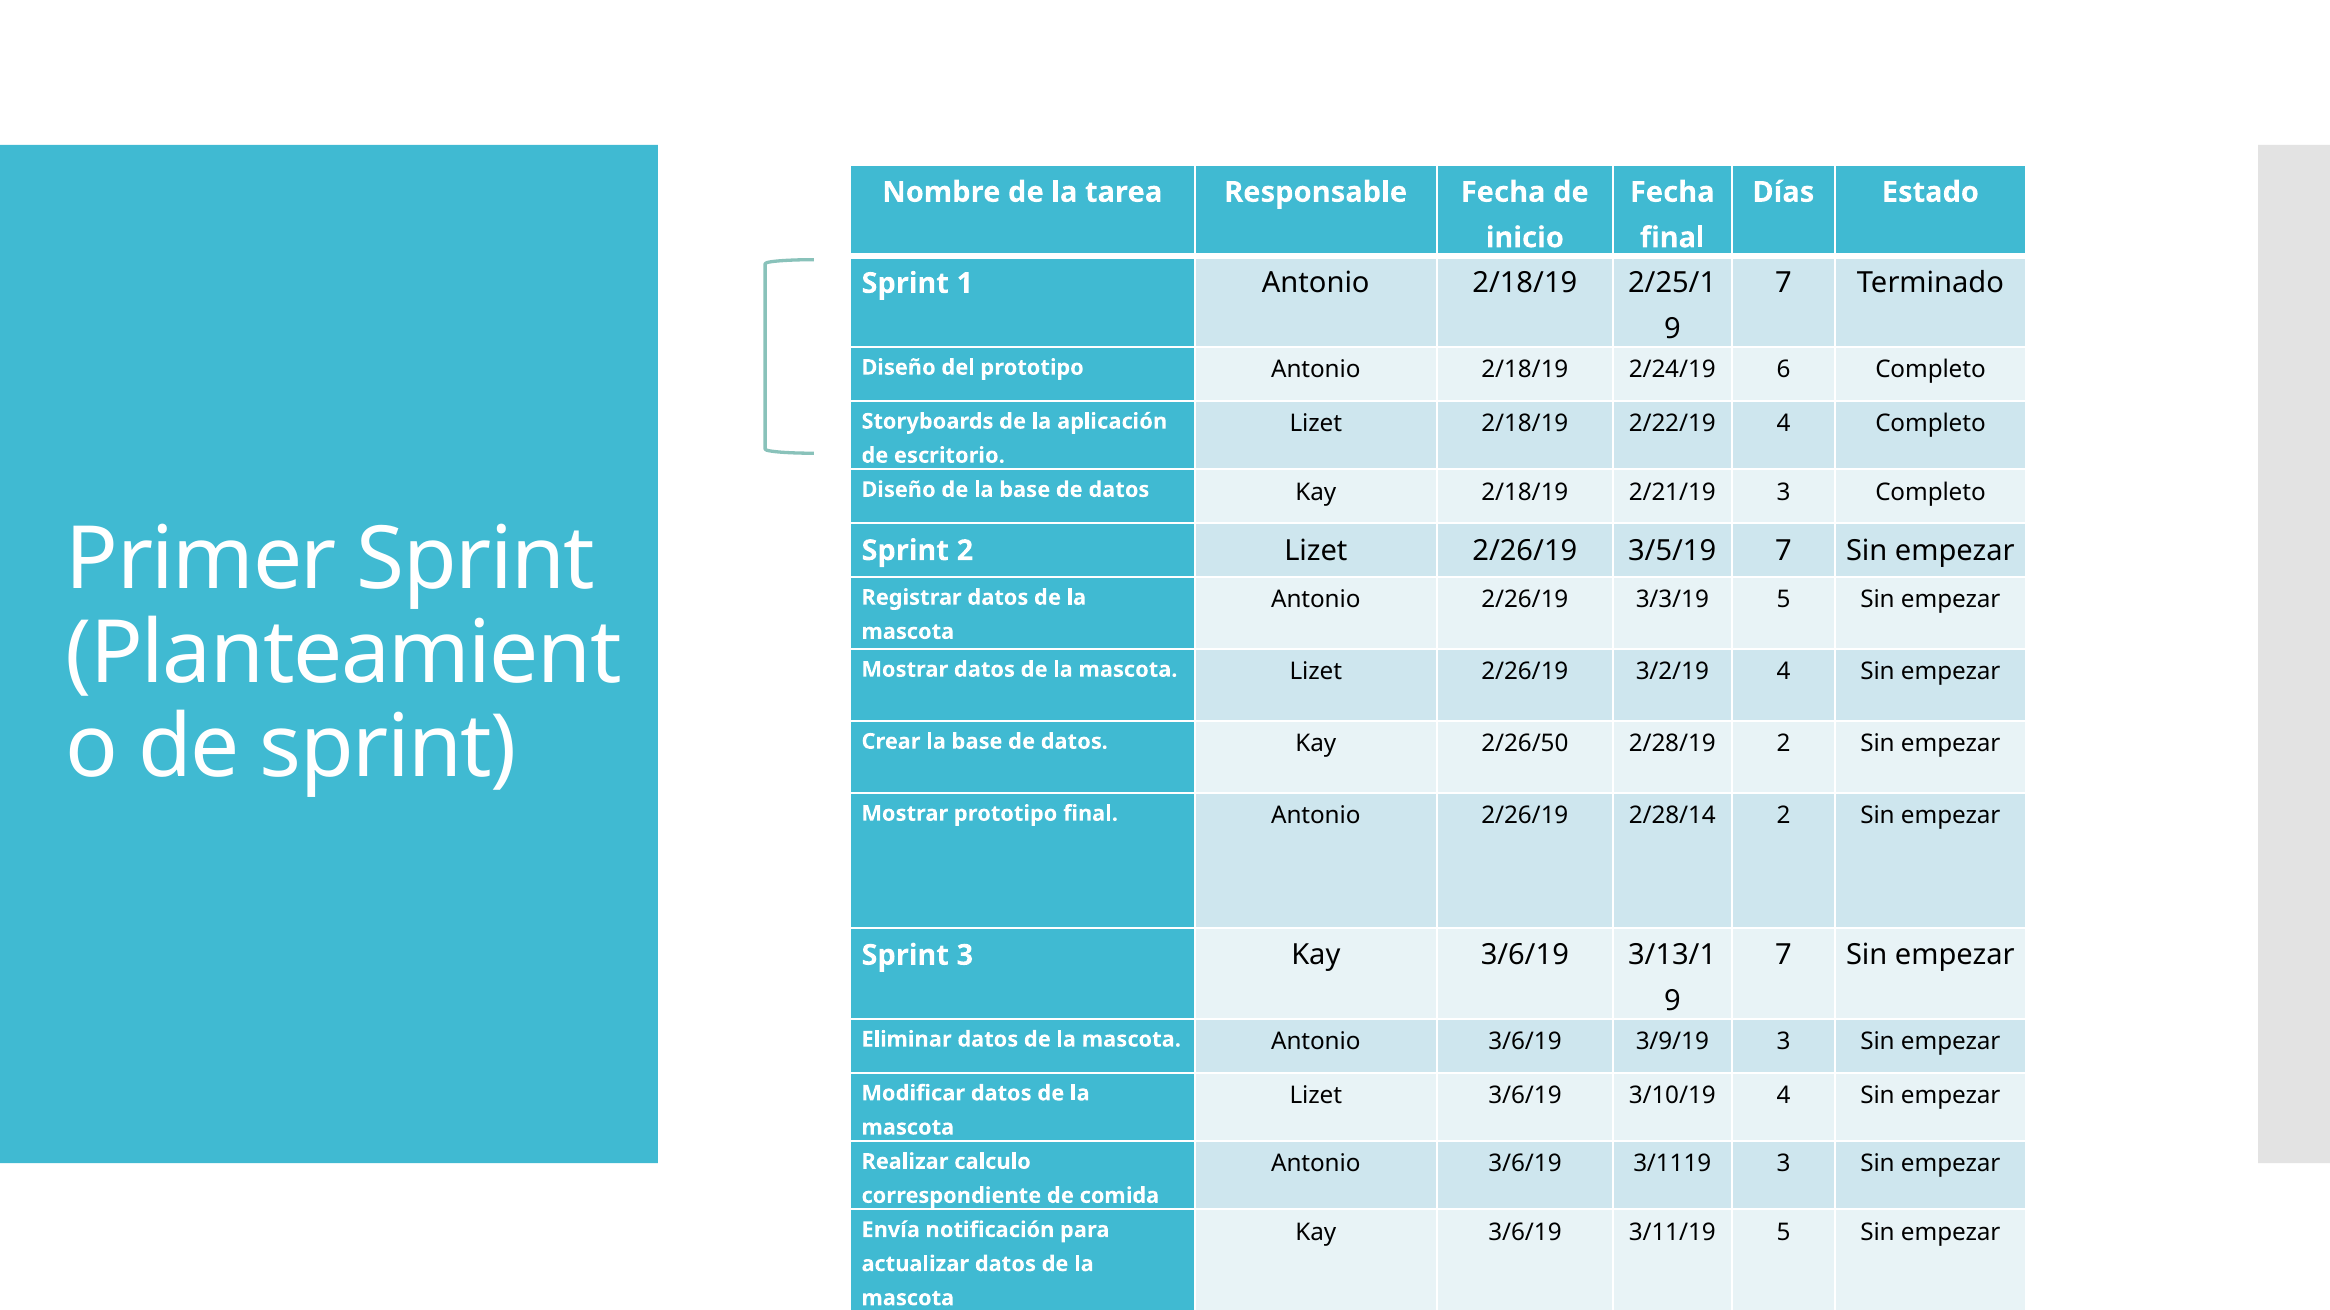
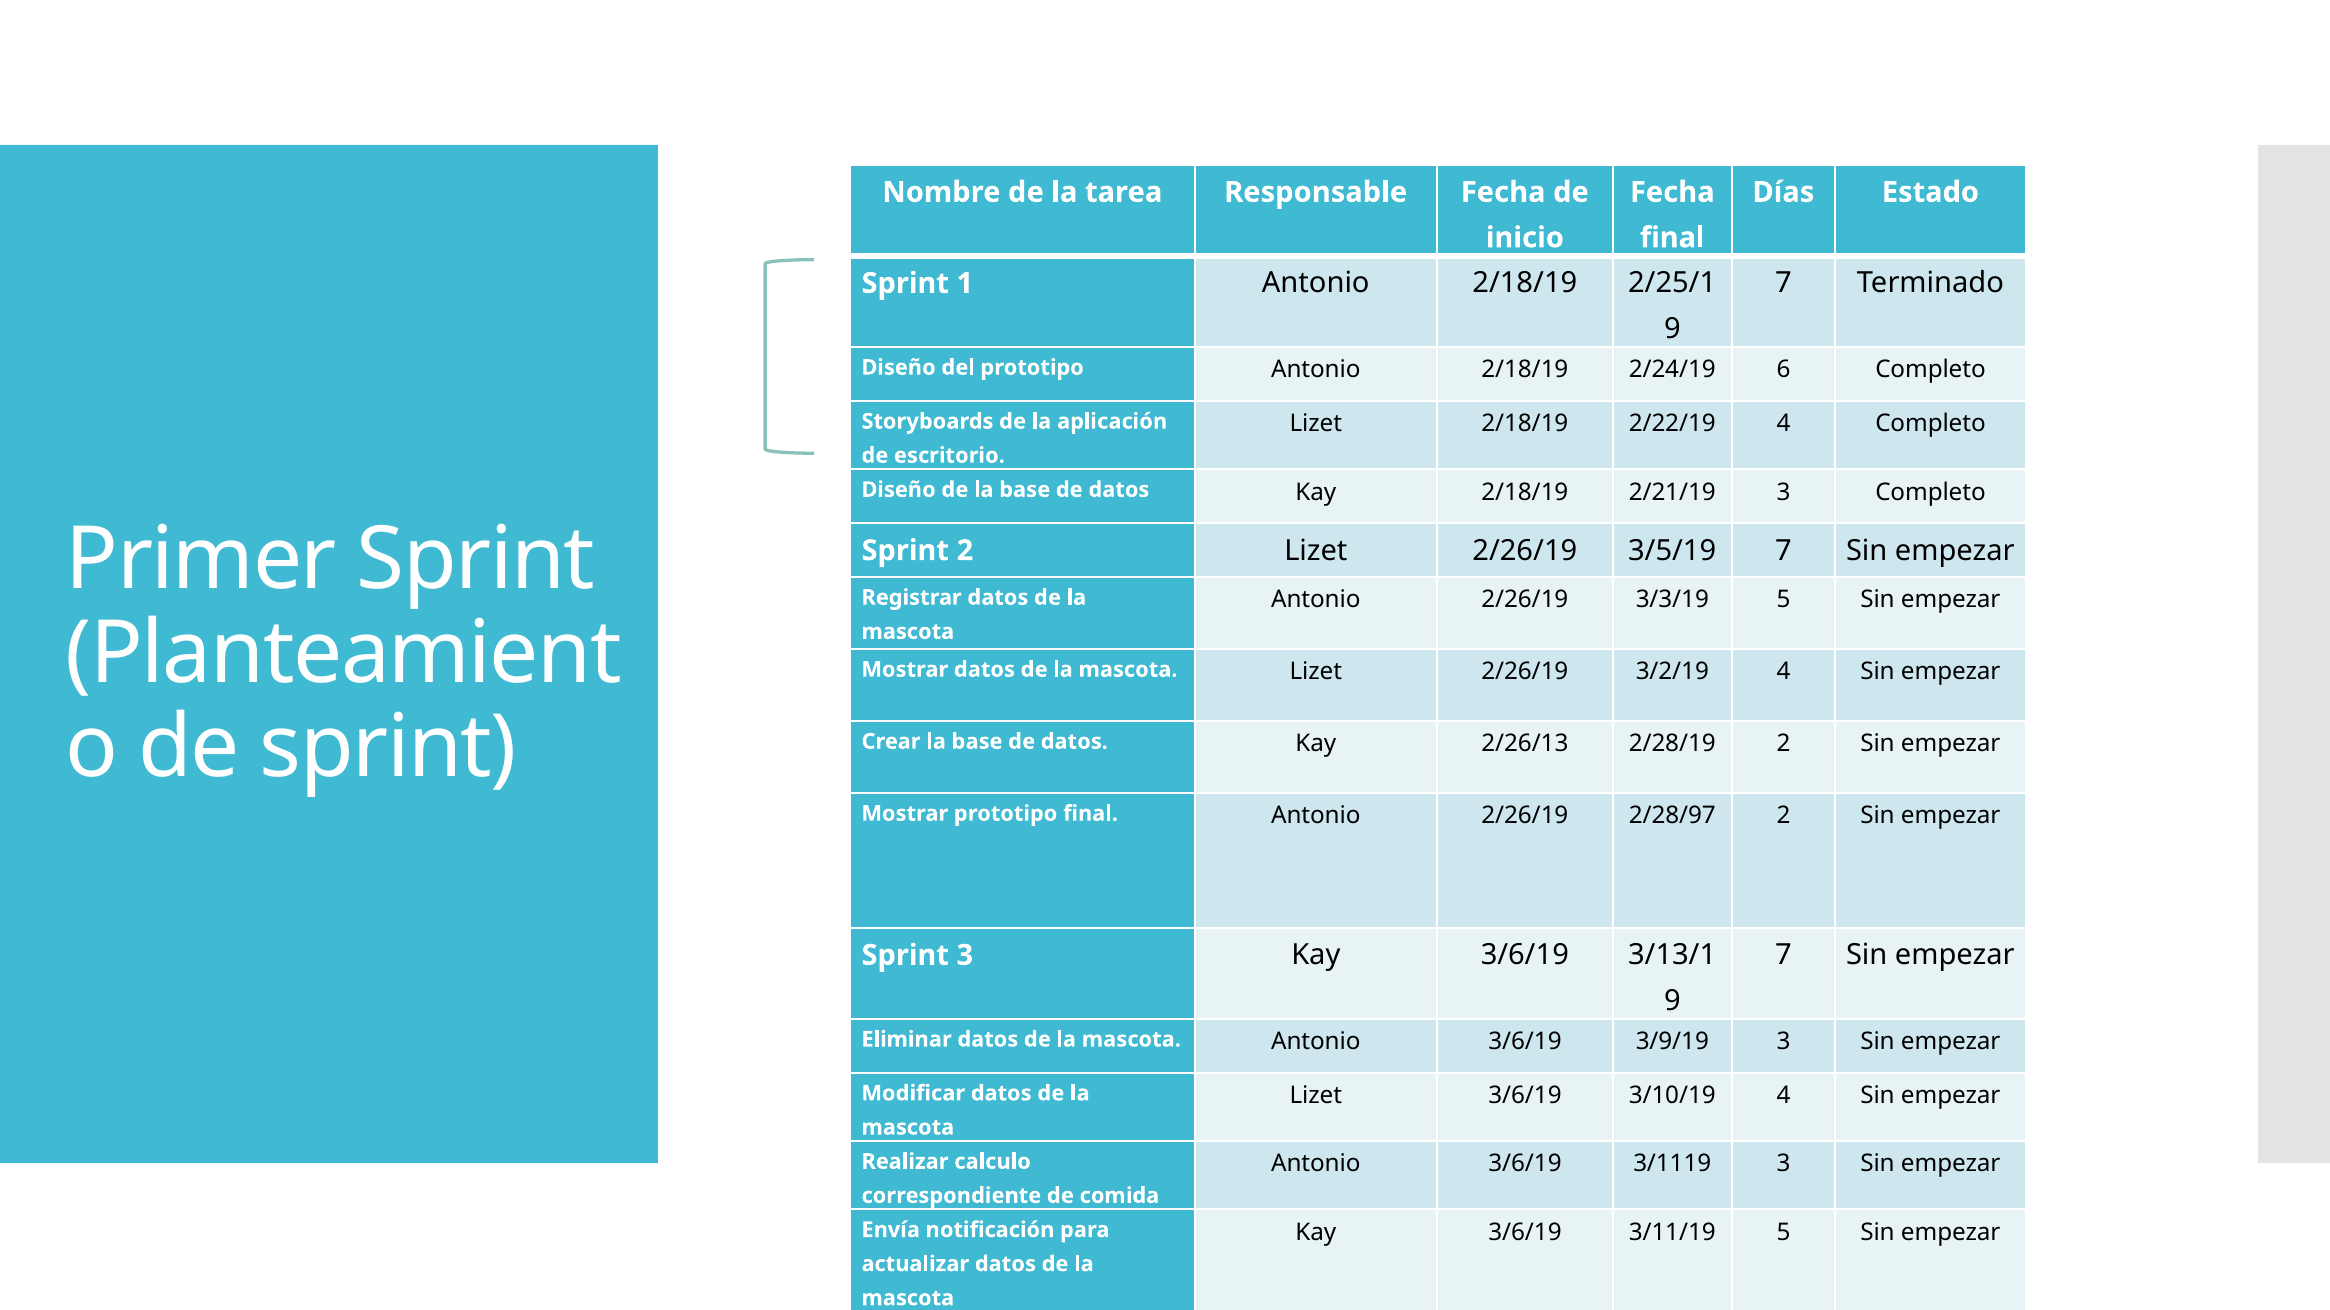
2/26/50: 2/26/50 -> 2/26/13
2/28/14: 2/28/14 -> 2/28/97
